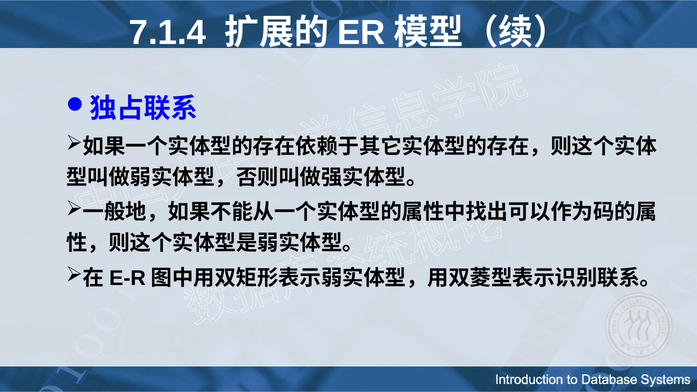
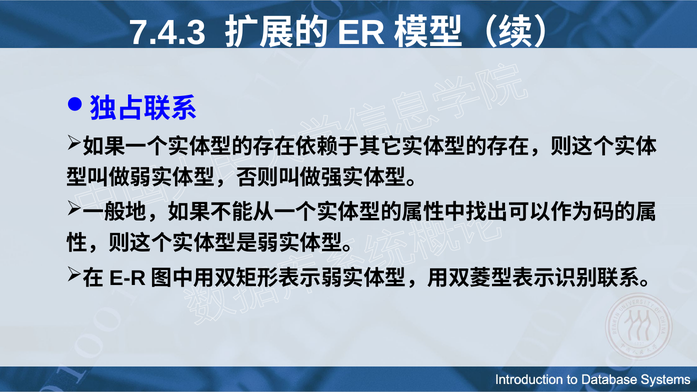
7.1.4: 7.1.4 -> 7.4.3
